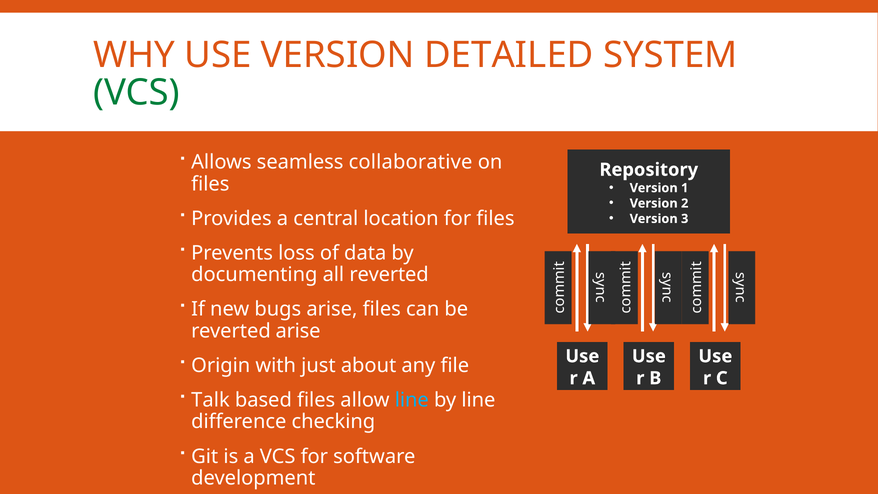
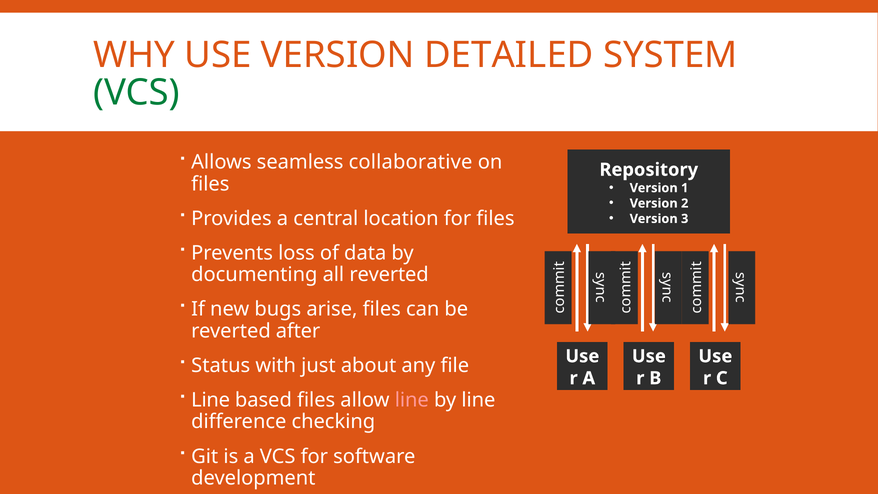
reverted arise: arise -> after
Origin: Origin -> Status
Talk at (211, 400): Talk -> Line
line at (412, 400) colour: light blue -> pink
